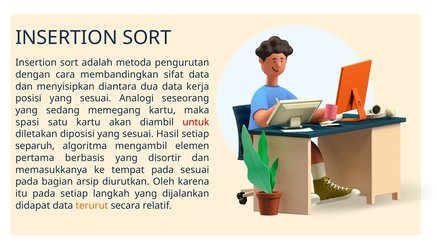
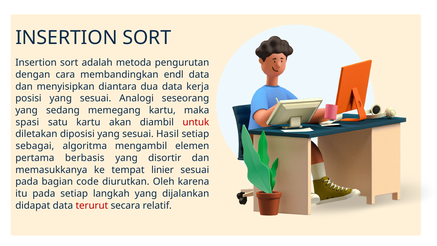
sifat: sifat -> endl
separuh: separuh -> sebagai
tempat pada: pada -> linier
arsip: arsip -> code
terurut colour: orange -> red
